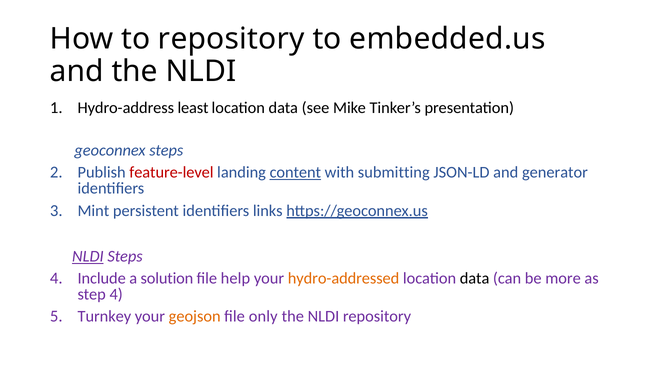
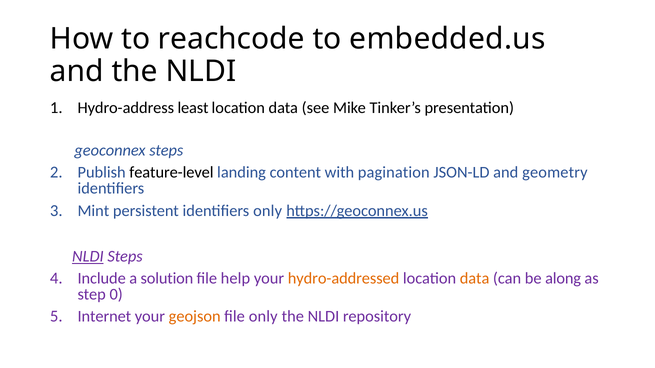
to repository: repository -> reachcode
feature-level colour: red -> black
content underline: present -> none
submitting: submitting -> pagination
generator: generator -> geometry
identifiers links: links -> only
data at (475, 279) colour: black -> orange
more: more -> along
step 4: 4 -> 0
Turnkey: Turnkey -> Internet
